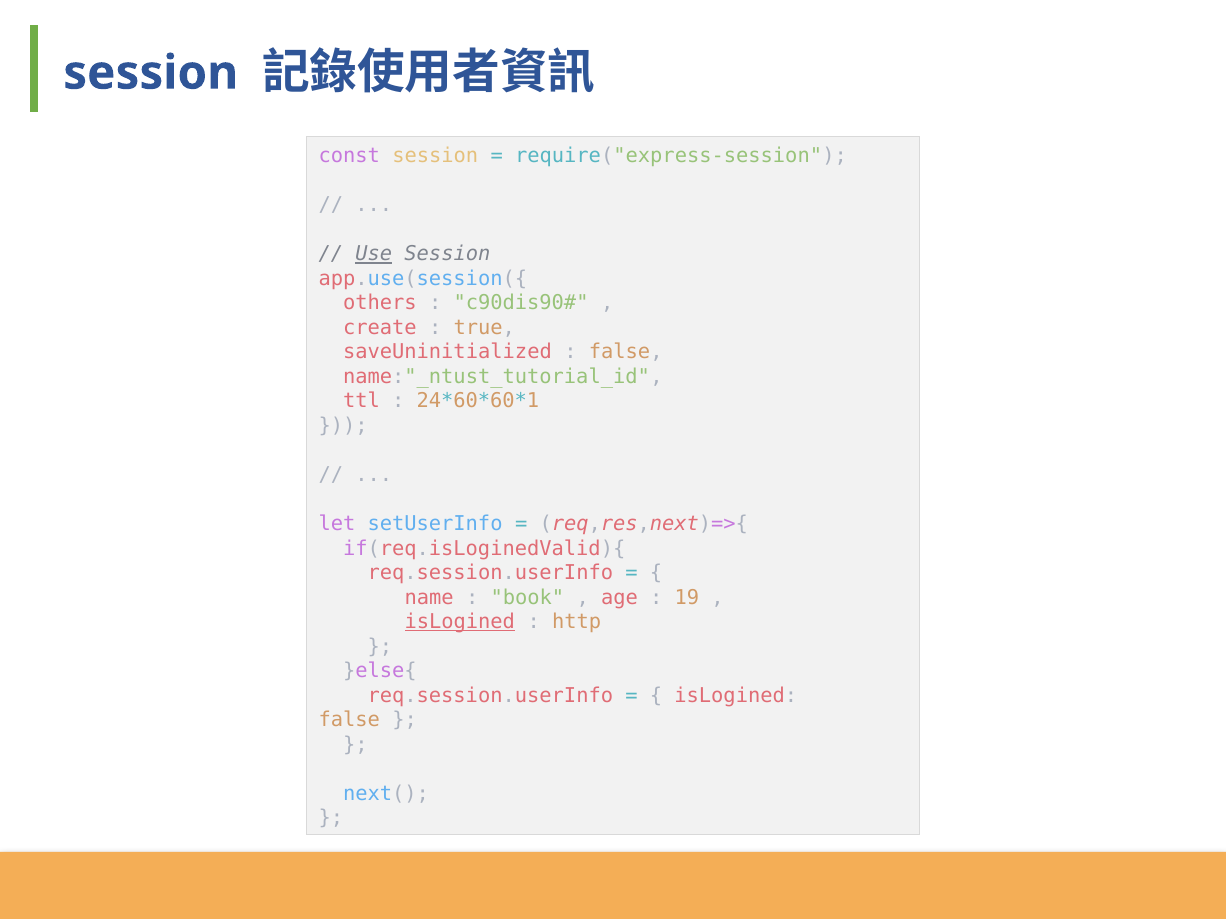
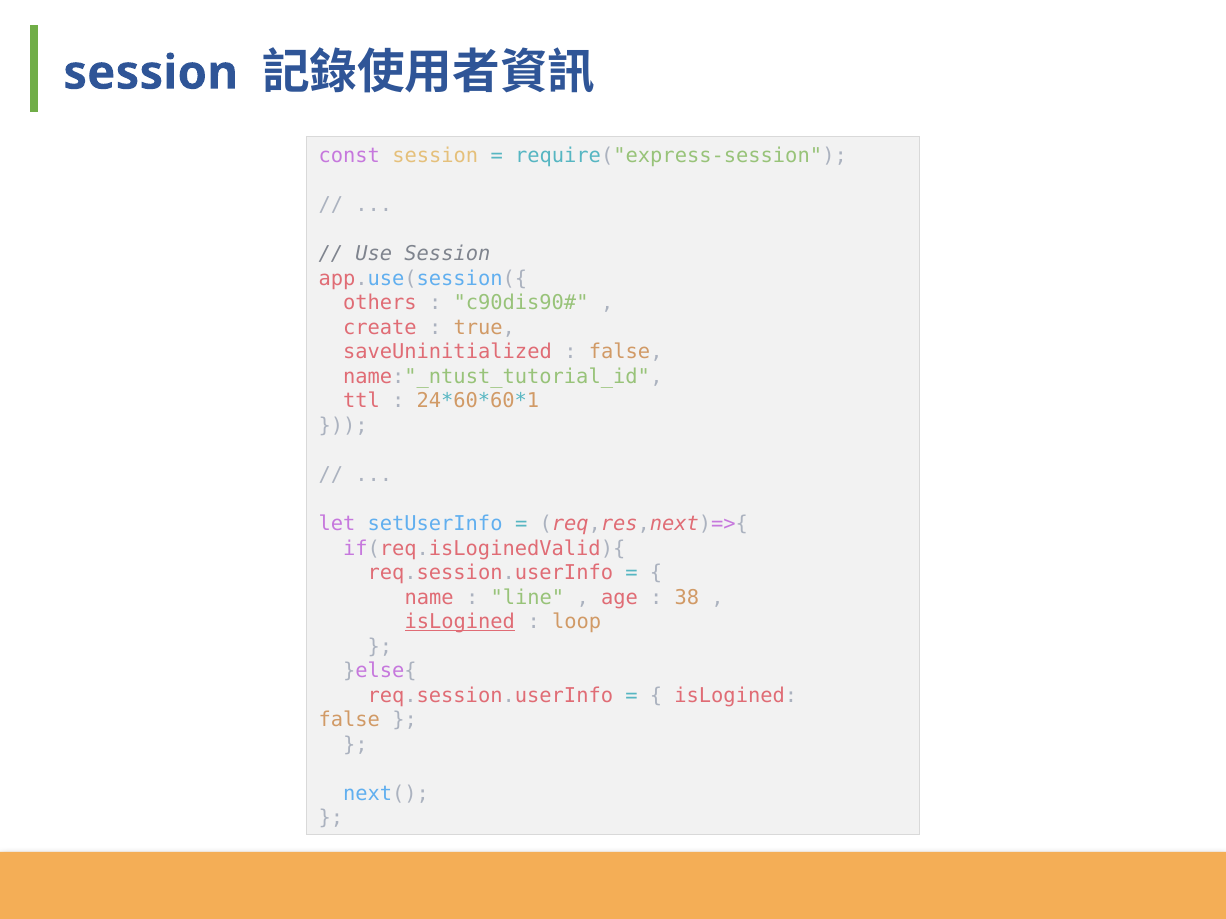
Use underline: present -> none
book: book -> line
19: 19 -> 38
http: http -> loop
